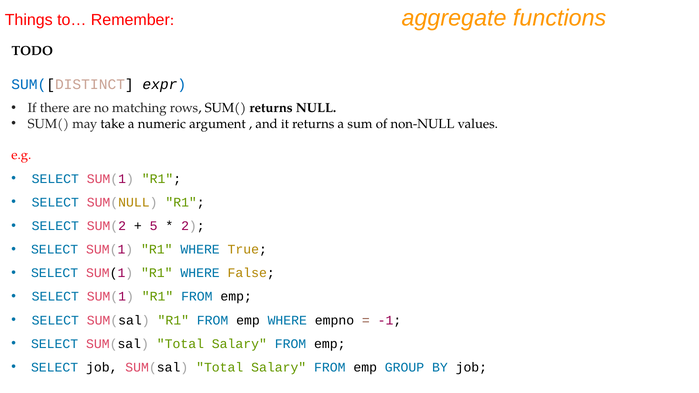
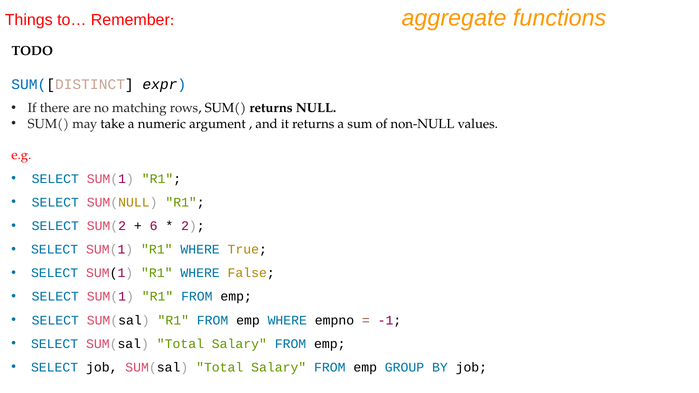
5: 5 -> 6
